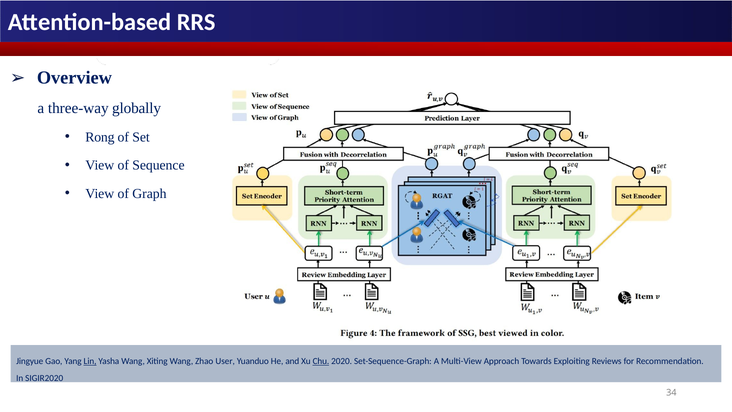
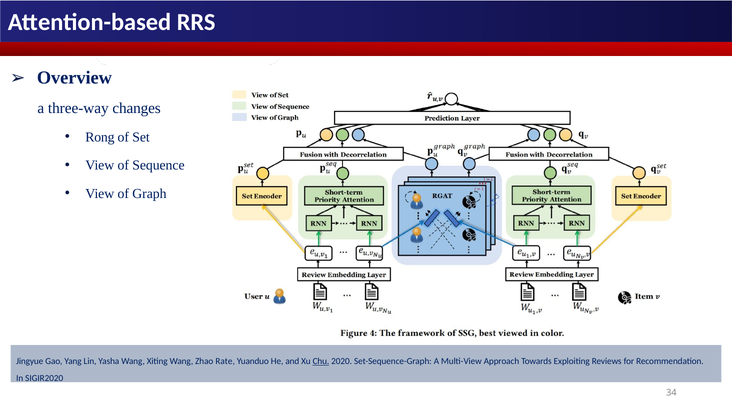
globally: globally -> changes
Lin underline: present -> none
User: User -> Rate
